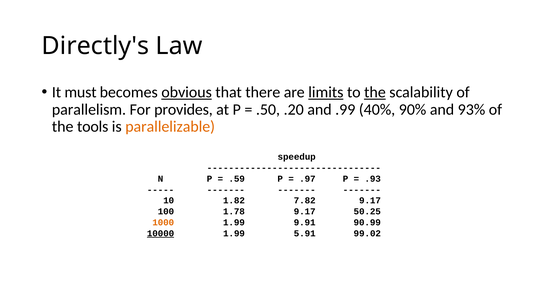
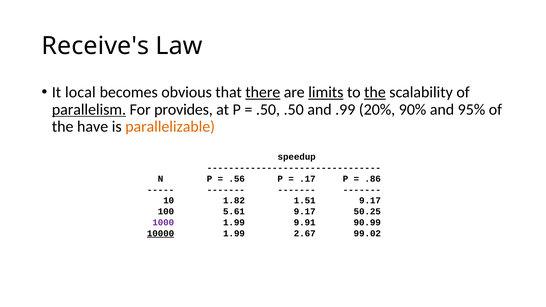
Directly's: Directly's -> Receive's
must: must -> local
obvious underline: present -> none
there underline: none -> present
parallelism underline: none -> present
.50 .20: .20 -> .50
40%: 40% -> 20%
93%: 93% -> 95%
tools: tools -> have
.59: .59 -> .56
.97: .97 -> .17
.93: .93 -> .86
7.82: 7.82 -> 1.51
1.78: 1.78 -> 5.61
1000 colour: orange -> purple
5.91: 5.91 -> 2.67
